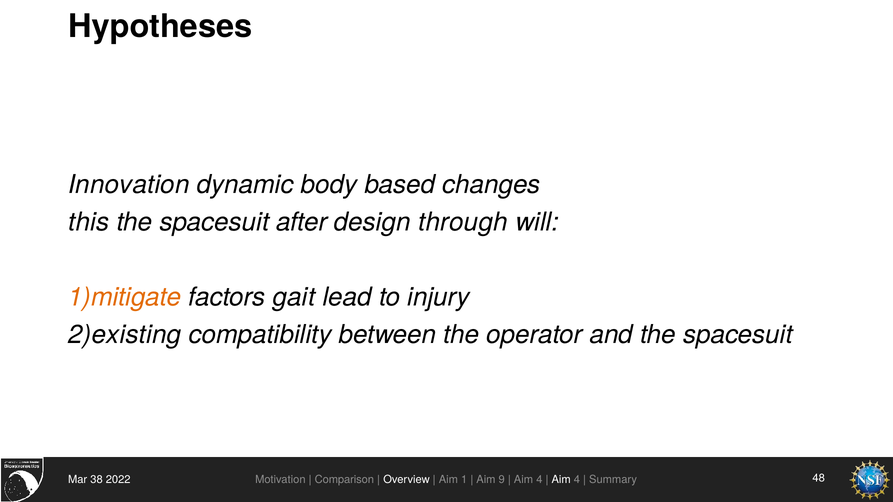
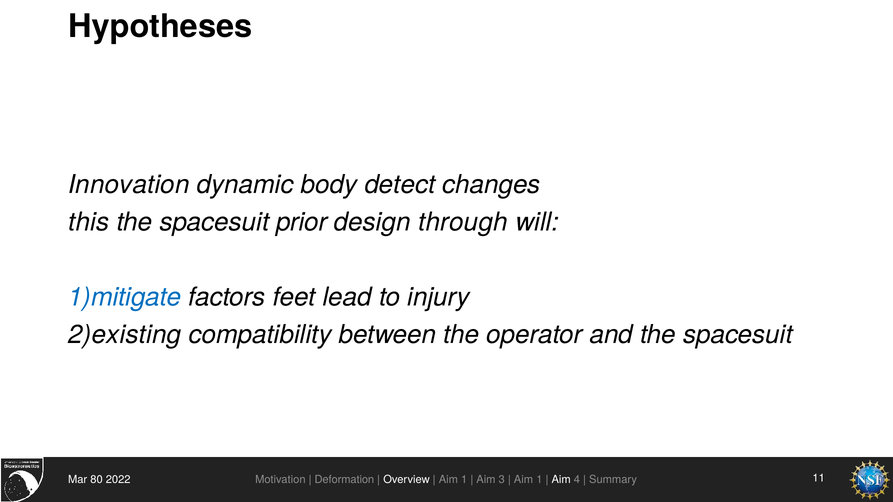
based: based -> detect
after: after -> prior
1)mitigate colour: orange -> blue
gait: gait -> feet
38: 38 -> 80
Comparison: Comparison -> Deformation
9: 9 -> 3
4 at (539, 480): 4 -> 1
48: 48 -> 11
